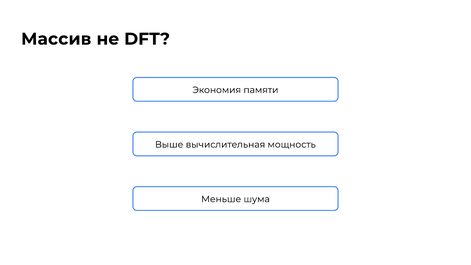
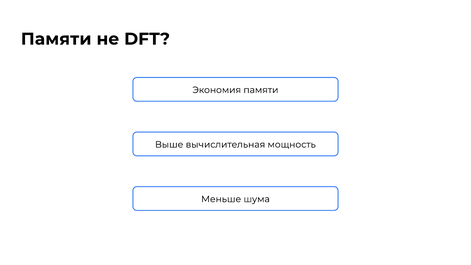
Массив at (56, 39): Массив -> Памяти
